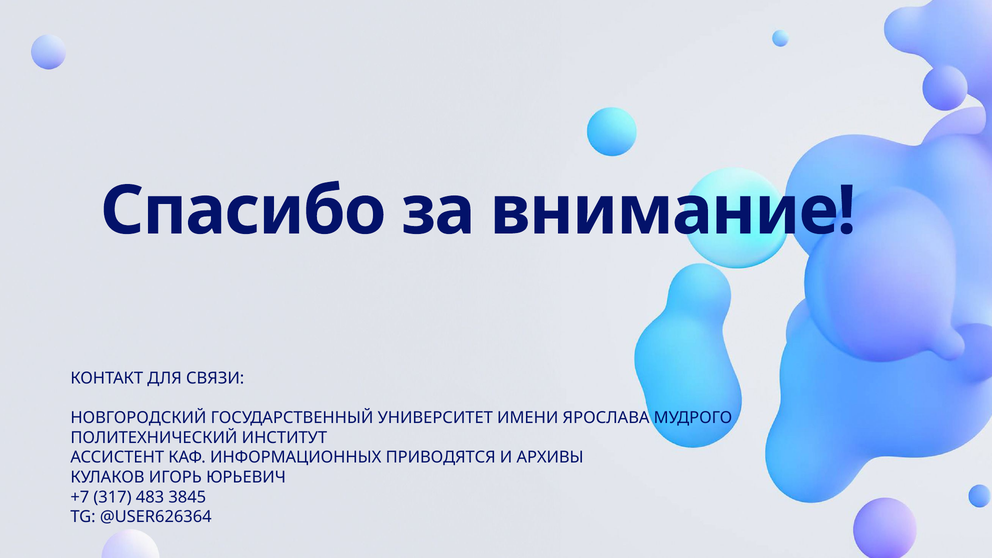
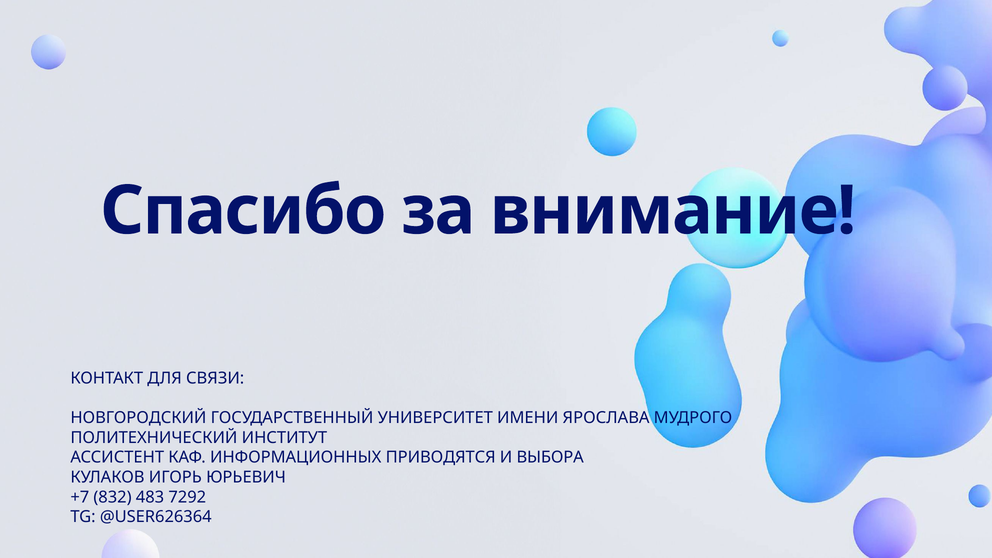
АРХИВЫ: АРХИВЫ -> ВЫБОРА
317: 317 -> 832
3845: 3845 -> 7292
